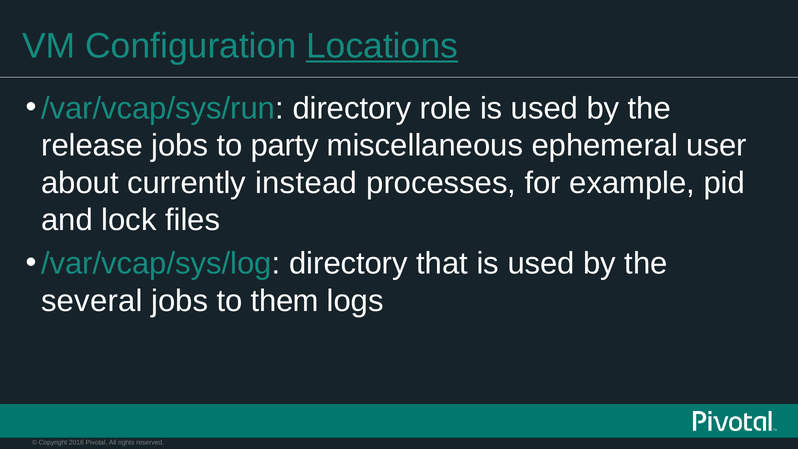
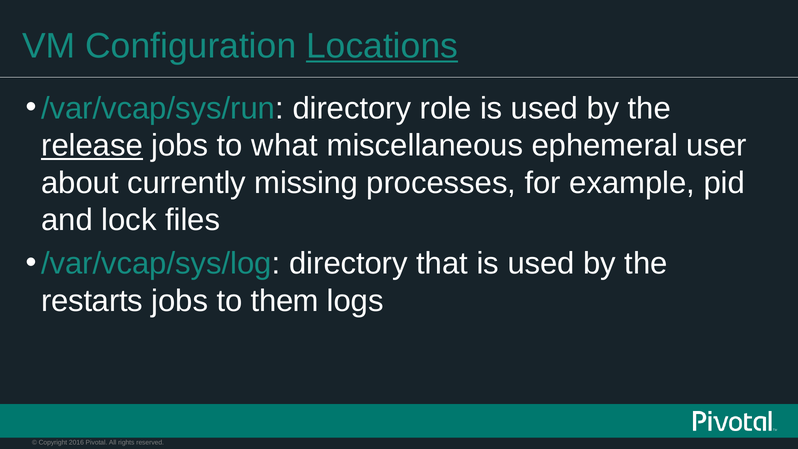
release underline: none -> present
party: party -> what
instead: instead -> missing
several: several -> restarts
